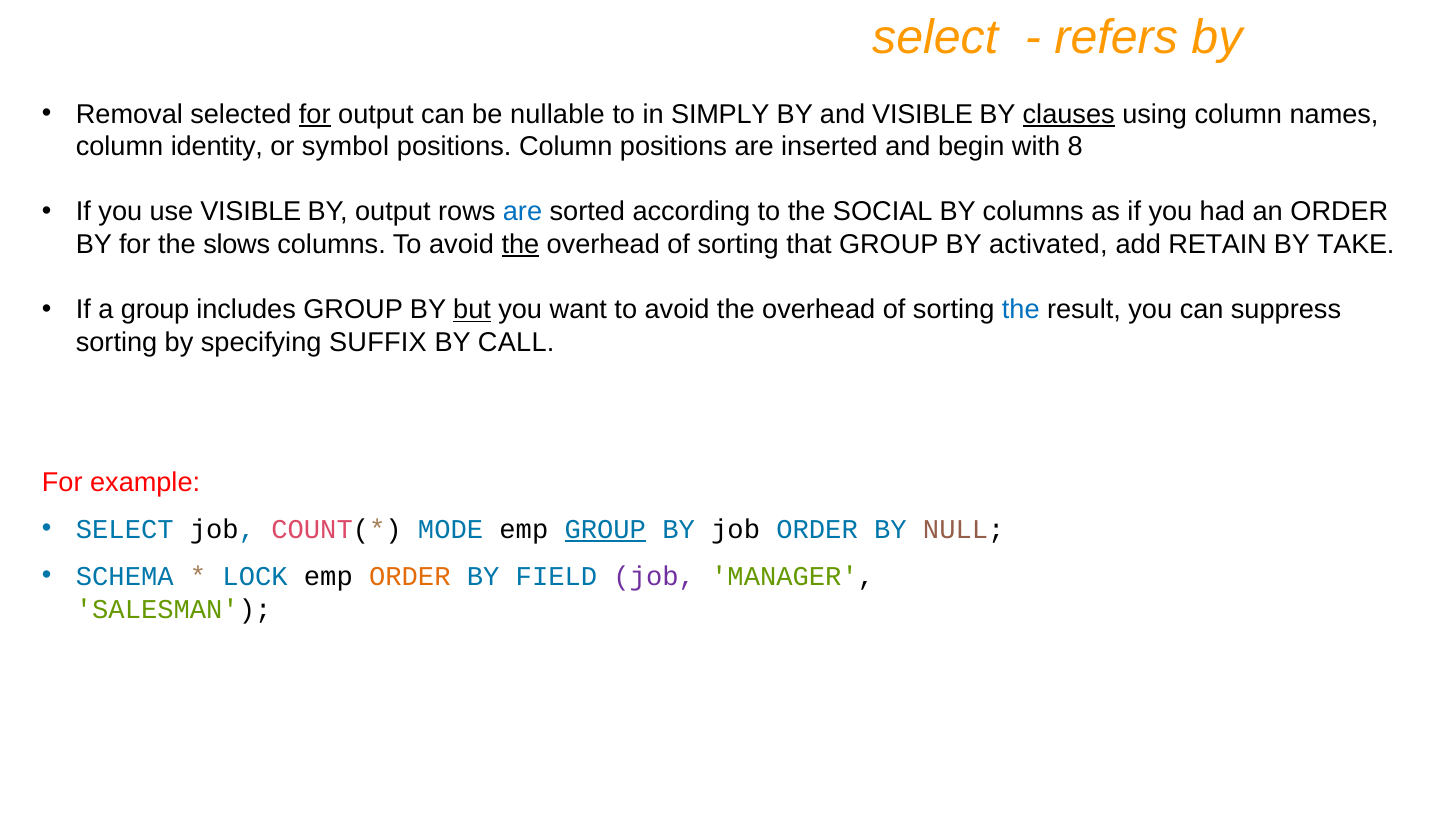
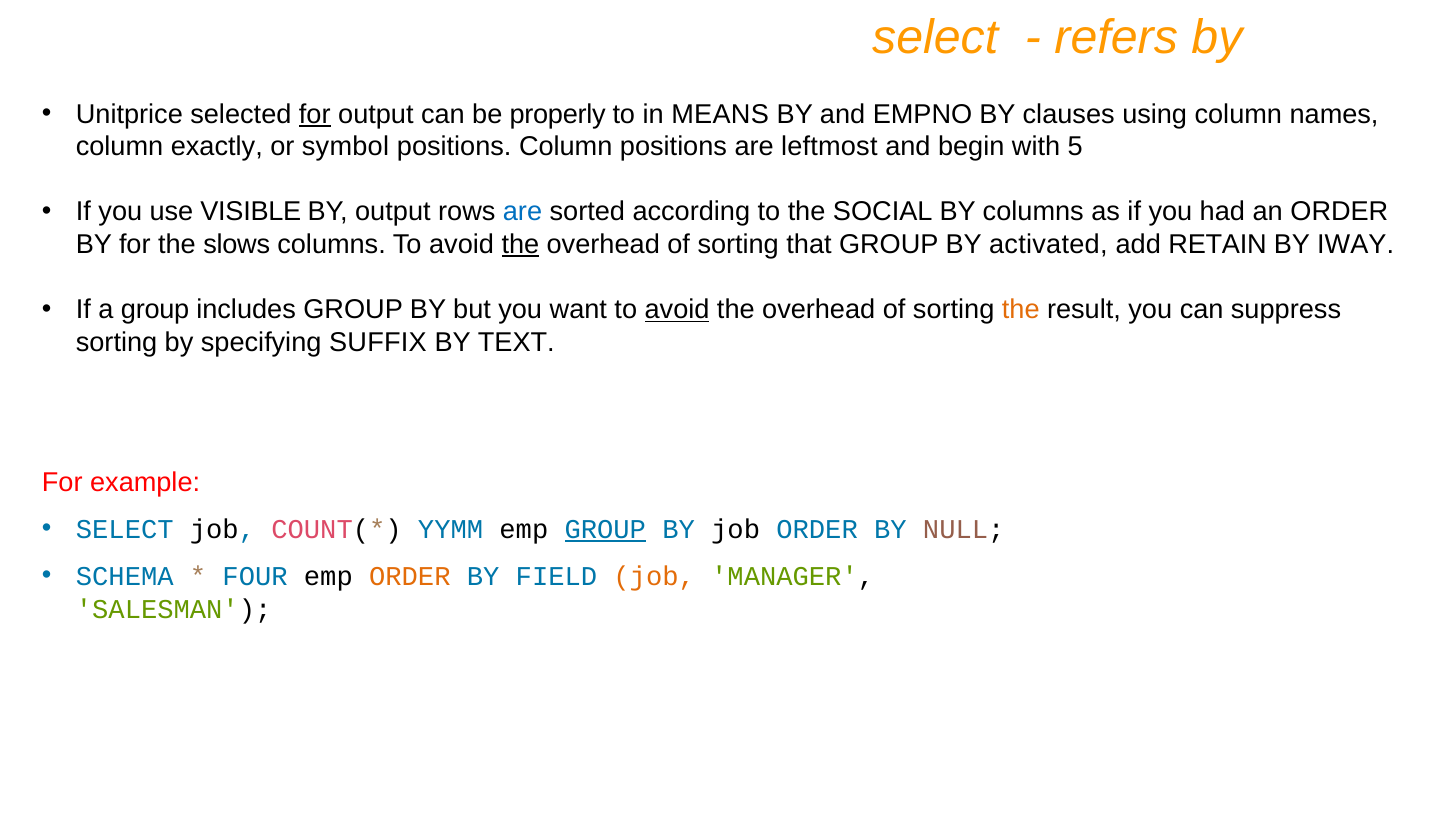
Removal: Removal -> Unitprice
nullable: nullable -> properly
SIMPLY: SIMPLY -> MEANS
and VISIBLE: VISIBLE -> EMPNO
clauses underline: present -> none
identity: identity -> exactly
inserted: inserted -> leftmost
8: 8 -> 5
TAKE: TAKE -> IWAY
but underline: present -> none
avoid at (677, 309) underline: none -> present
the at (1021, 309) colour: blue -> orange
CALL: CALL -> TEXT
MODE: MODE -> YYMM
LOCK: LOCK -> FOUR
job at (654, 576) colour: purple -> orange
